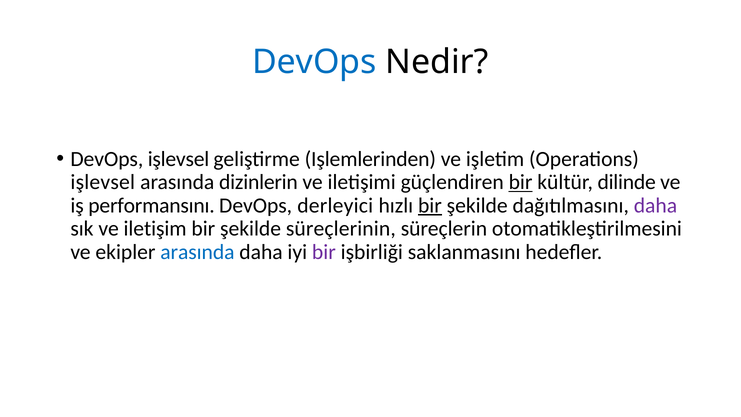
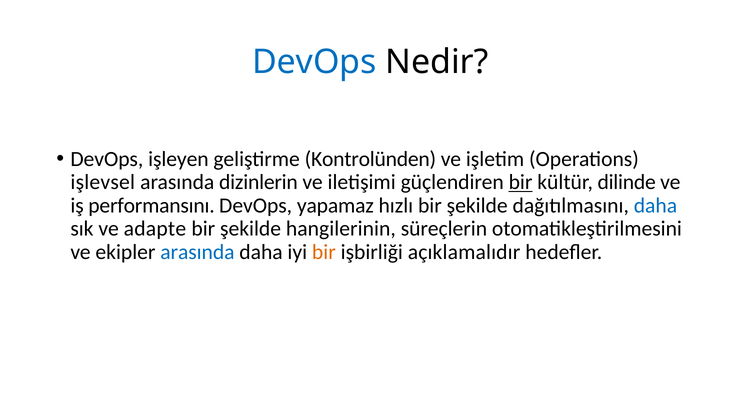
DevOps işlevsel: işlevsel -> işleyen
Işlemlerinden: Işlemlerinden -> Kontrolünden
derleyici: derleyici -> yapamaz
bir at (430, 205) underline: present -> none
daha at (655, 205) colour: purple -> blue
iletişim: iletişim -> adapte
süreçlerinin: süreçlerinin -> hangilerinin
bir at (324, 252) colour: purple -> orange
saklanmasını: saklanmasını -> açıklamalıdır
